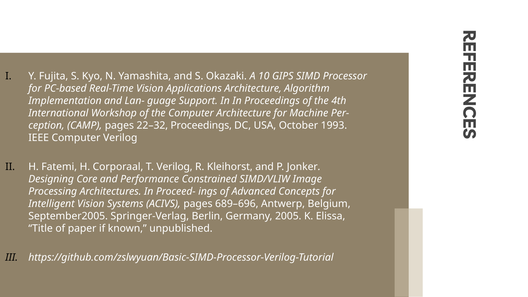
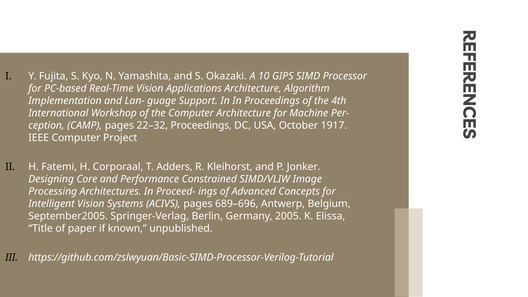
1993: 1993 -> 1917
Computer Verilog: Verilog -> Project
T Verilog: Verilog -> Adders
